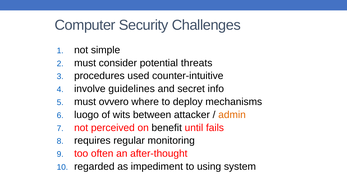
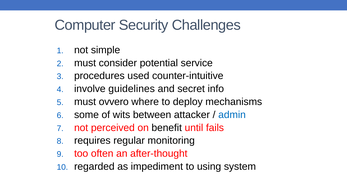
threats: threats -> service
luogo: luogo -> some
admin colour: orange -> blue
